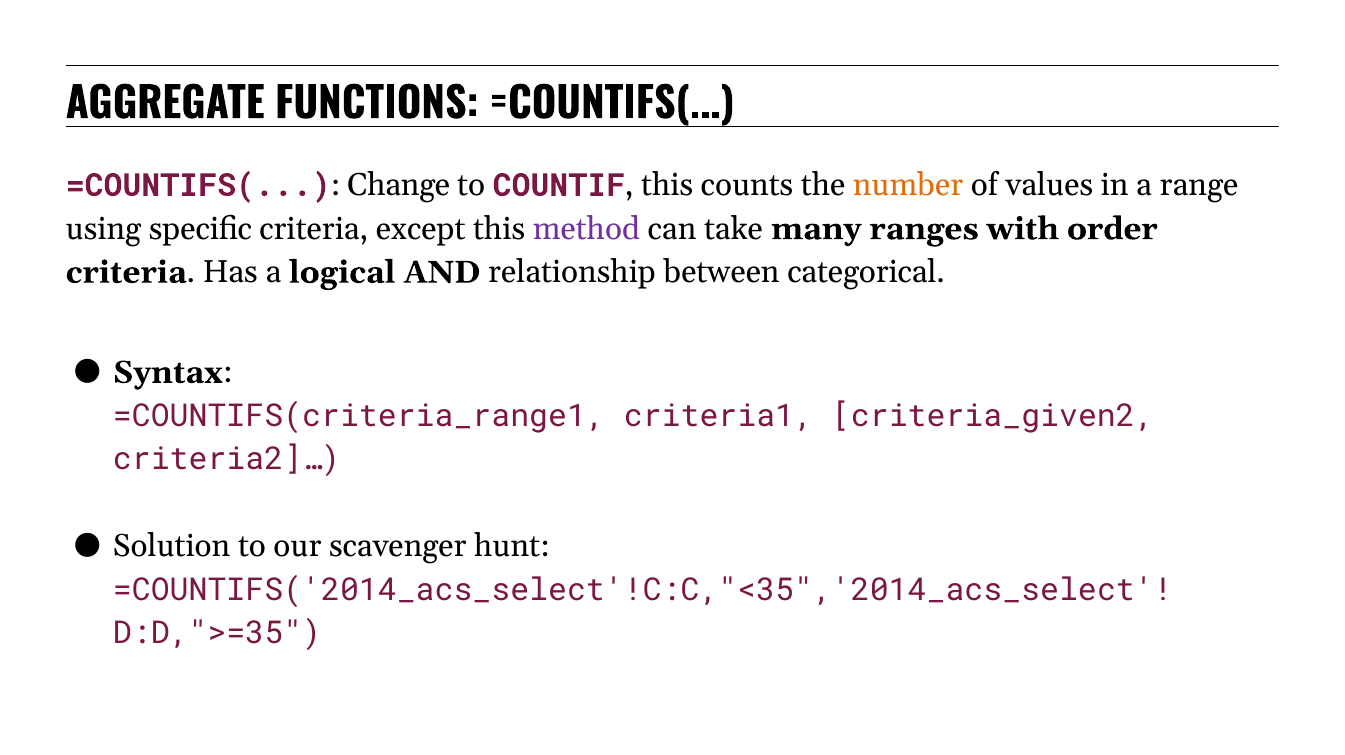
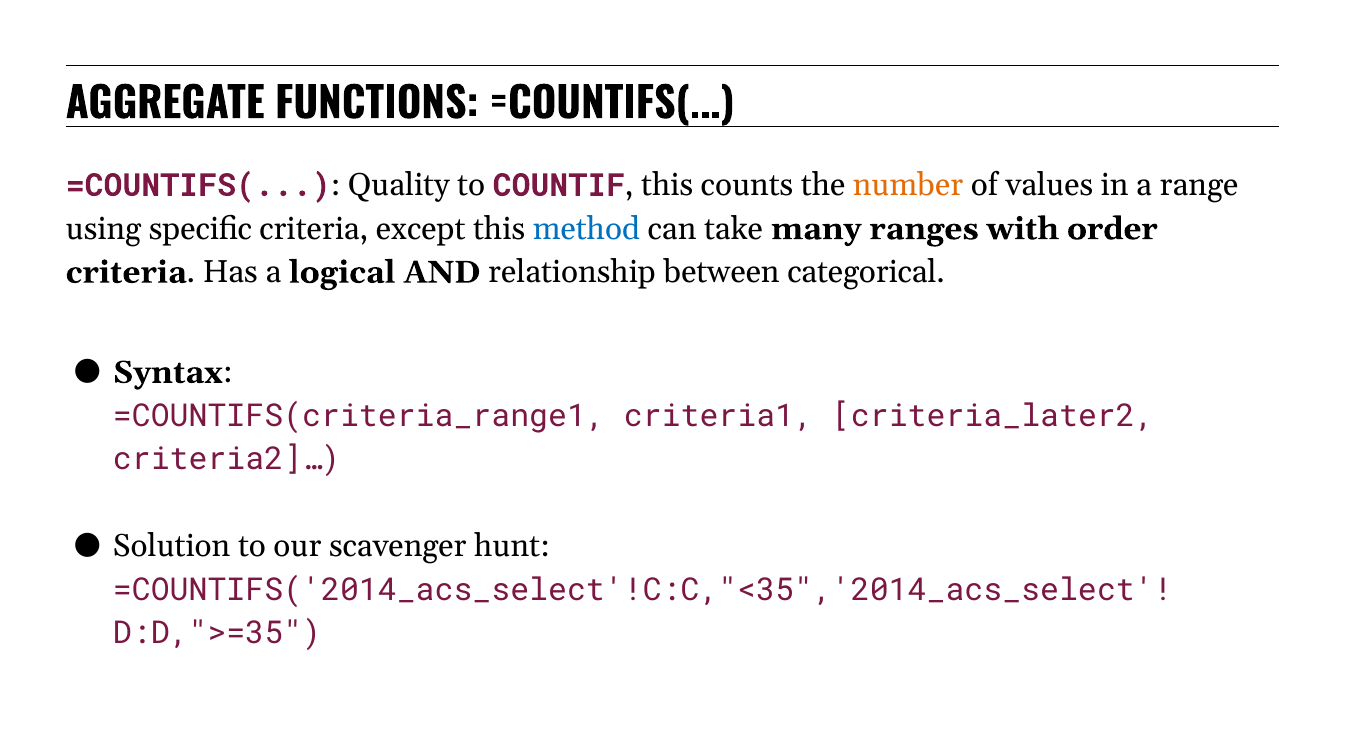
Change: Change -> Quality
method colour: purple -> blue
criteria_given2: criteria_given2 -> criteria_later2
